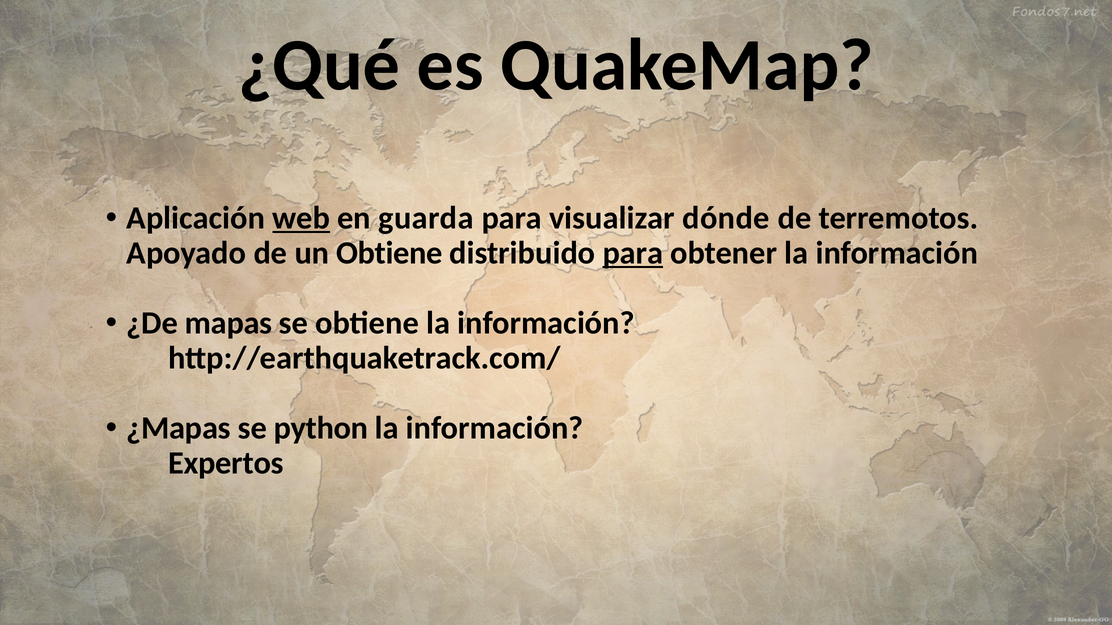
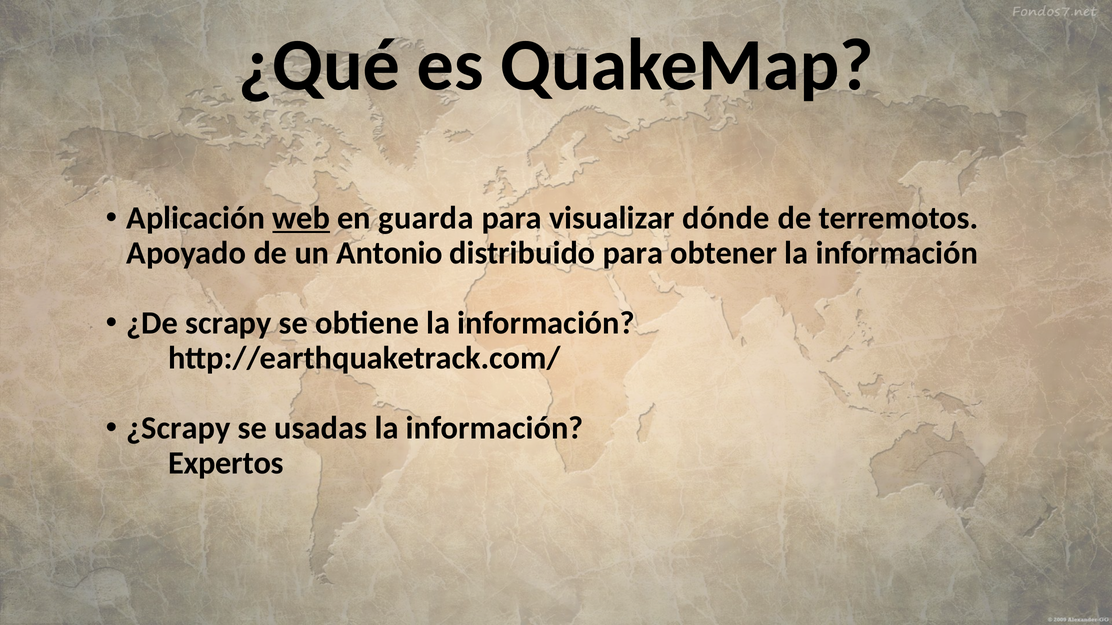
un Obtiene: Obtiene -> Antonio
para at (633, 253) underline: present -> none
mapas: mapas -> scrapy
¿Mapas: ¿Mapas -> ¿Scrapy
python: python -> usadas
